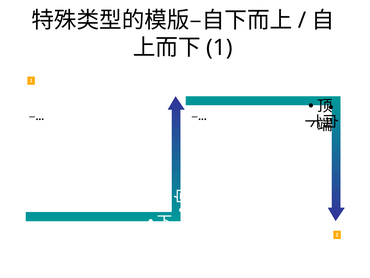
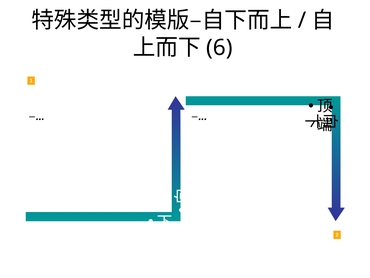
1 at (219, 48): 1 -> 6
